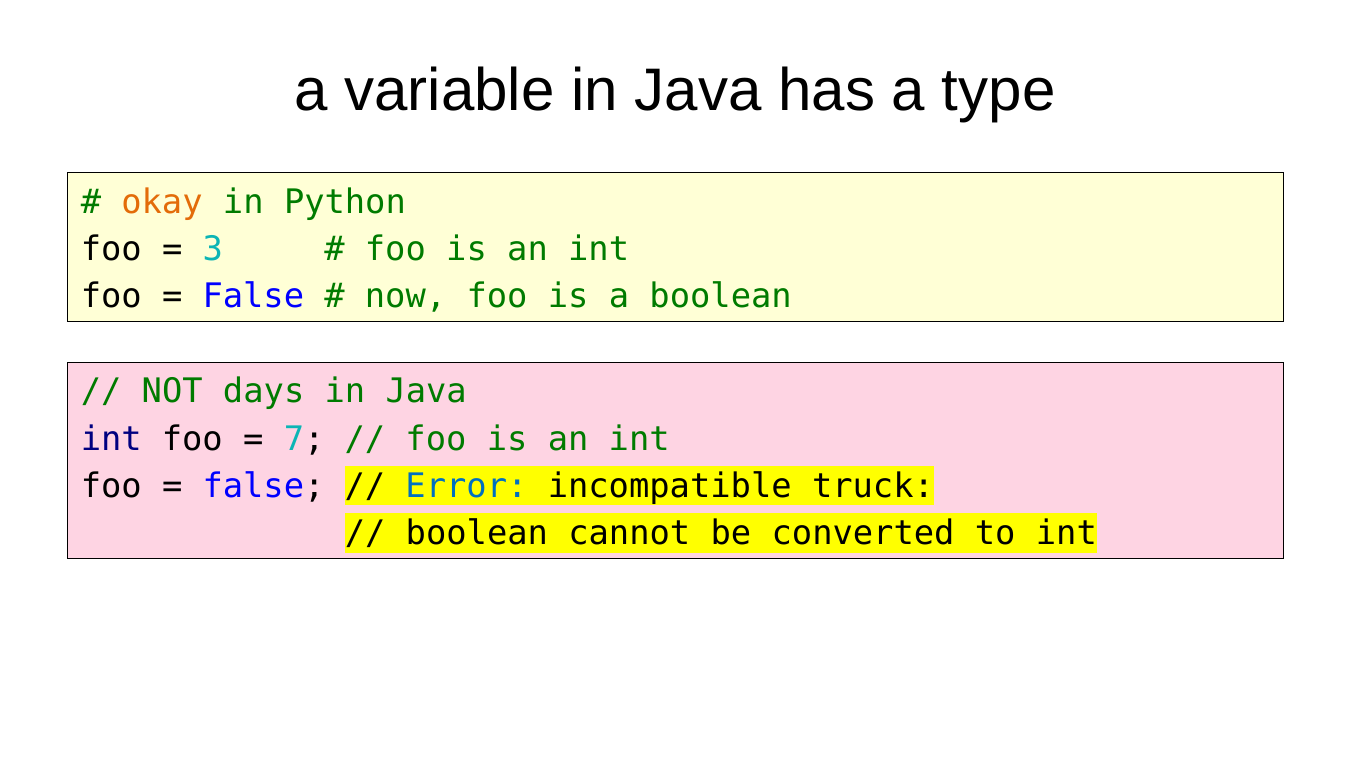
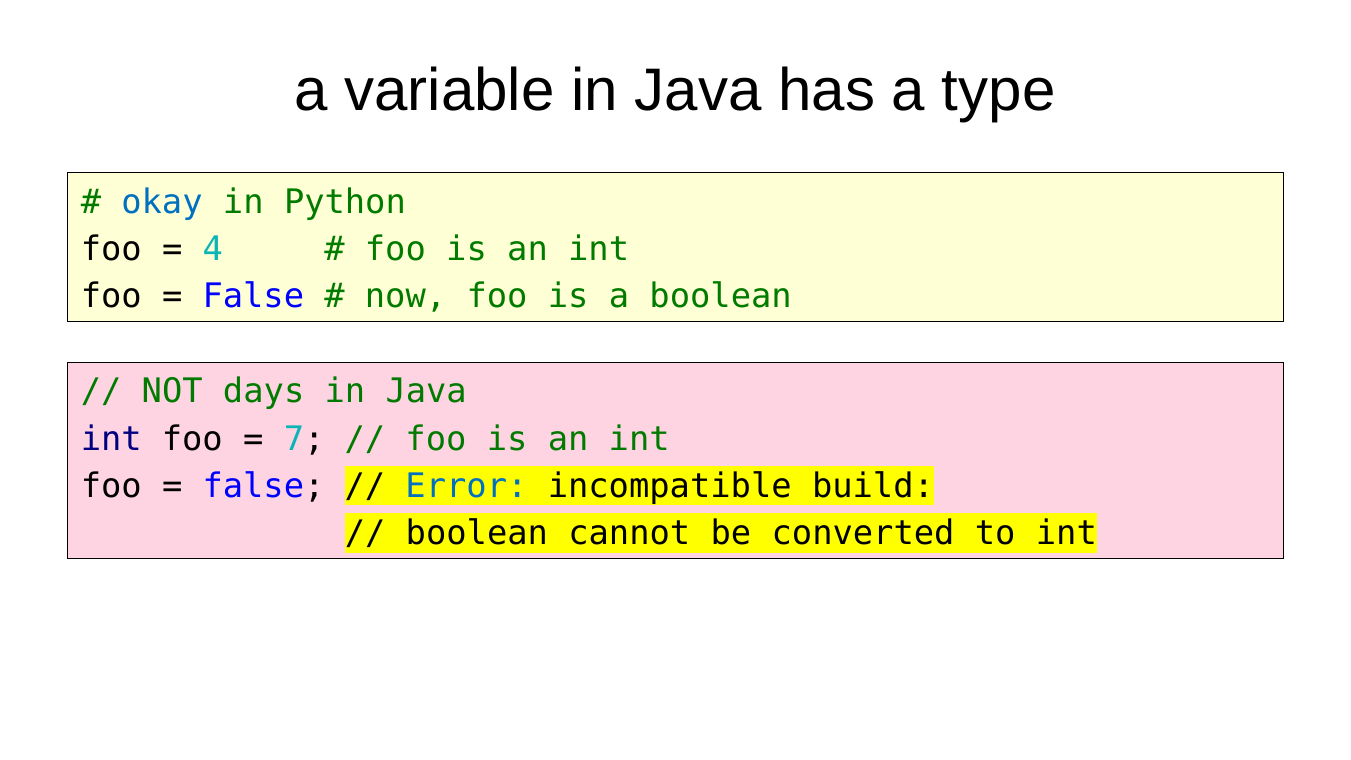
okay colour: orange -> blue
3: 3 -> 4
truck: truck -> build
